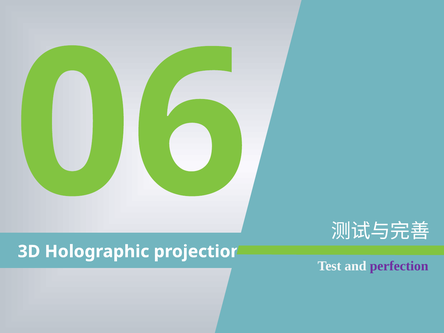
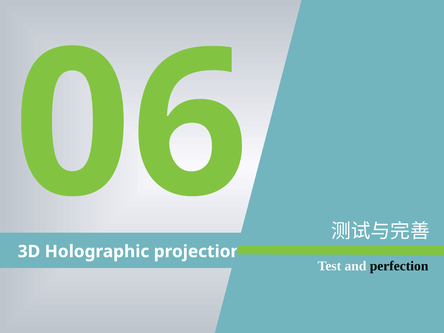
perfection colour: purple -> black
